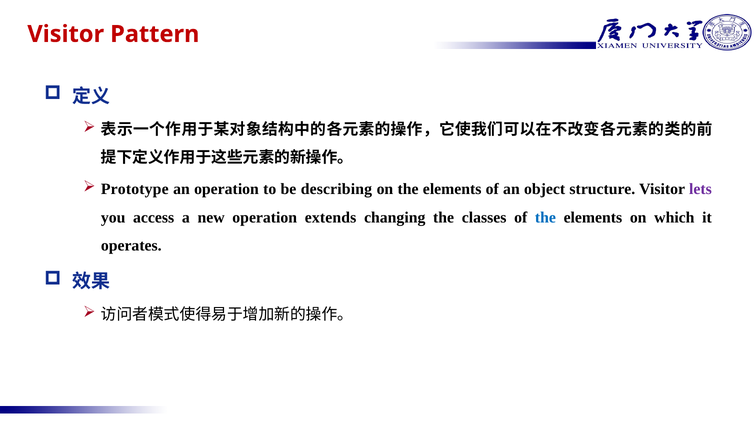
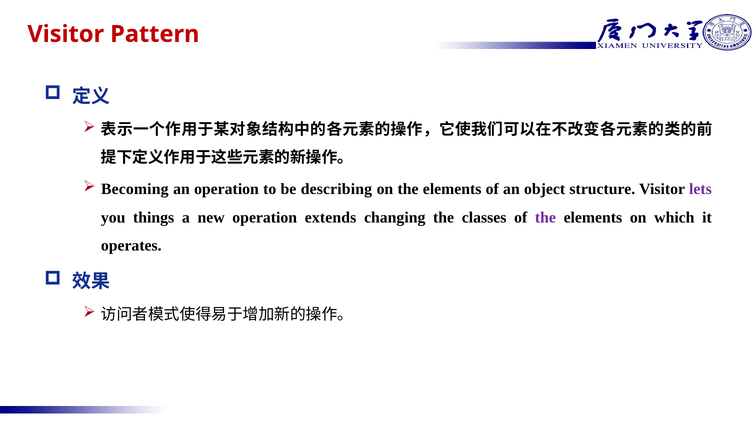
Prototype: Prototype -> Becoming
access: access -> things
the at (545, 218) colour: blue -> purple
